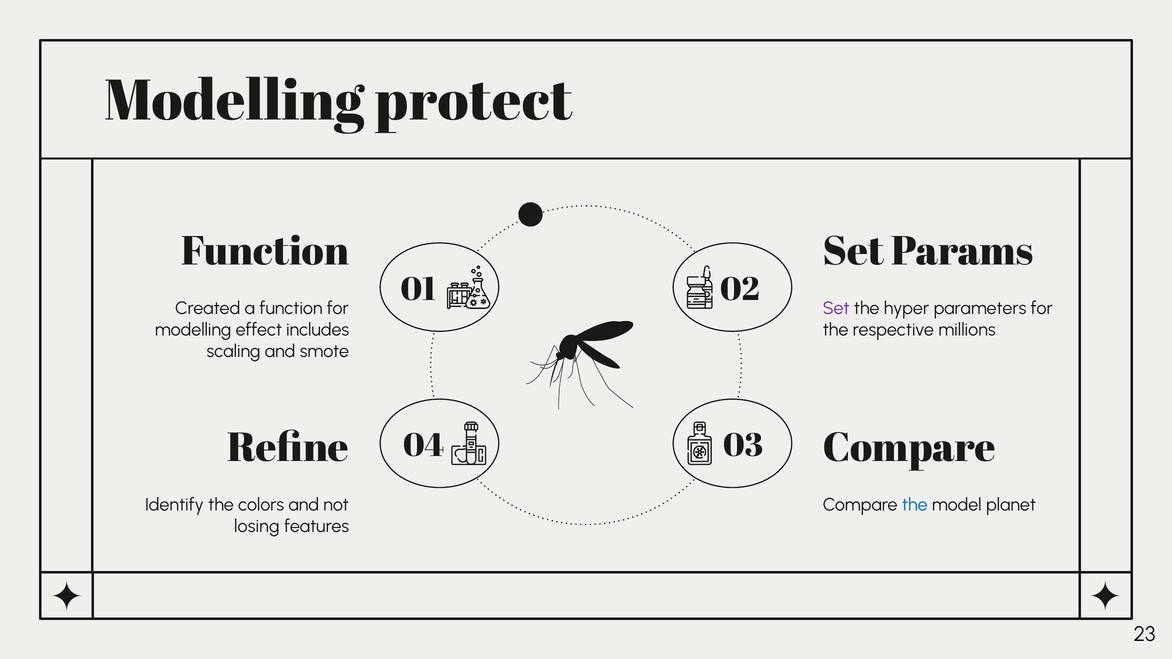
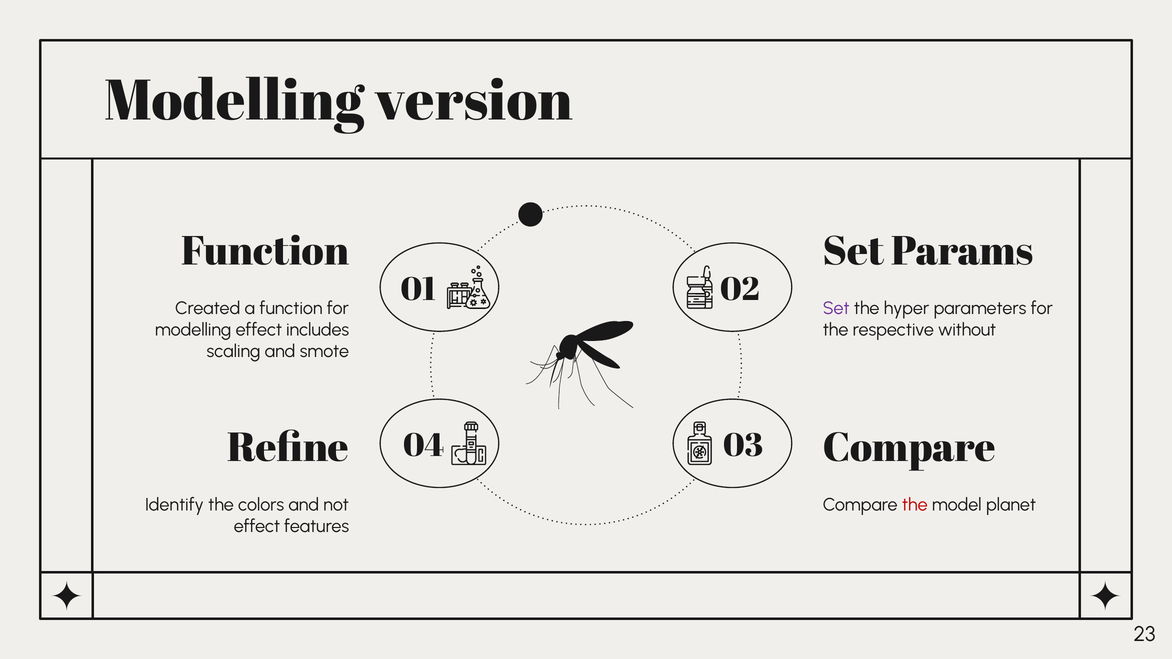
protect: protect -> version
millions: millions -> without
the at (915, 505) colour: blue -> red
losing at (257, 527): losing -> effect
